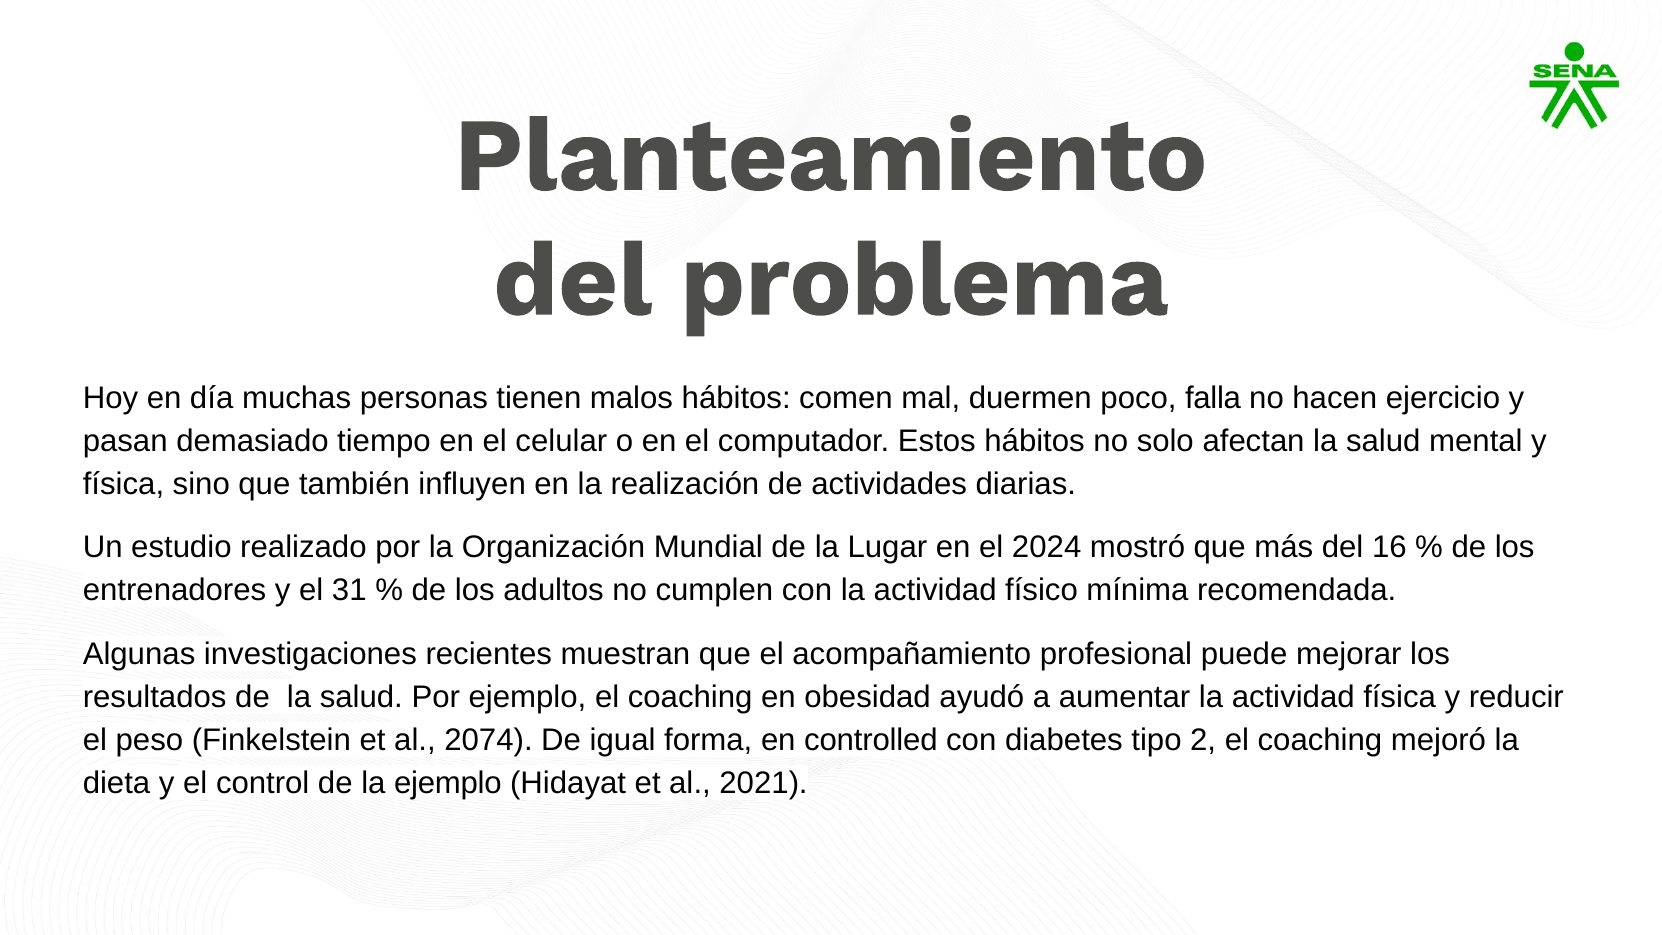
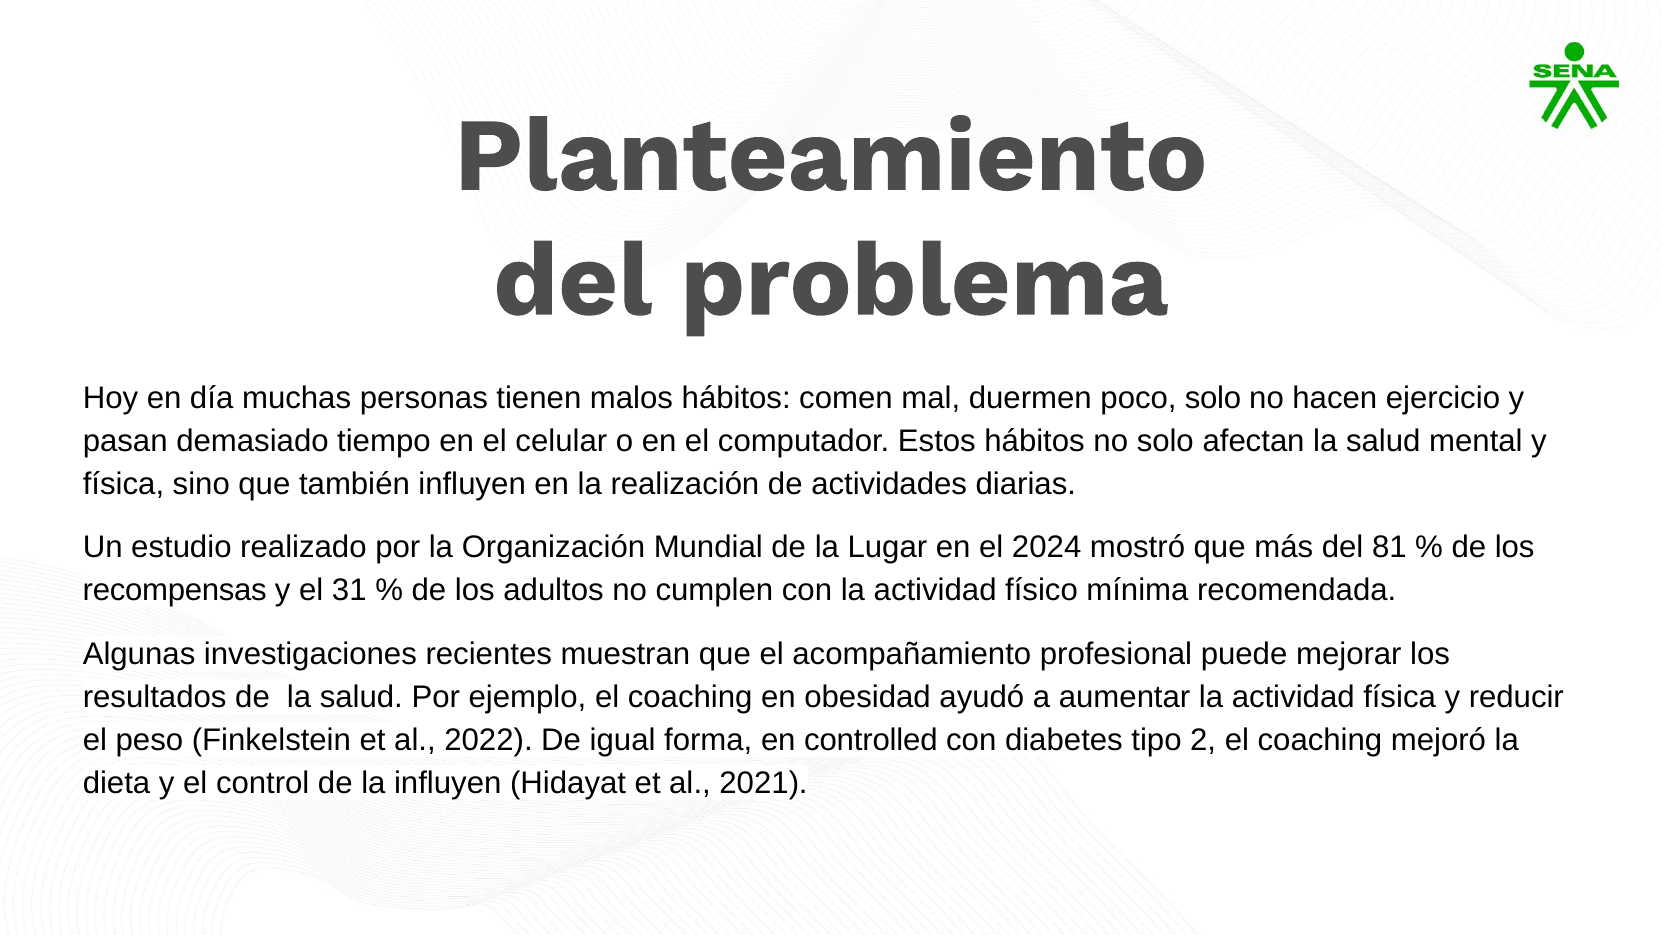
poco falla: falla -> solo
16: 16 -> 81
entrenadores: entrenadores -> recompensas
2074: 2074 -> 2022
la ejemplo: ejemplo -> influyen
